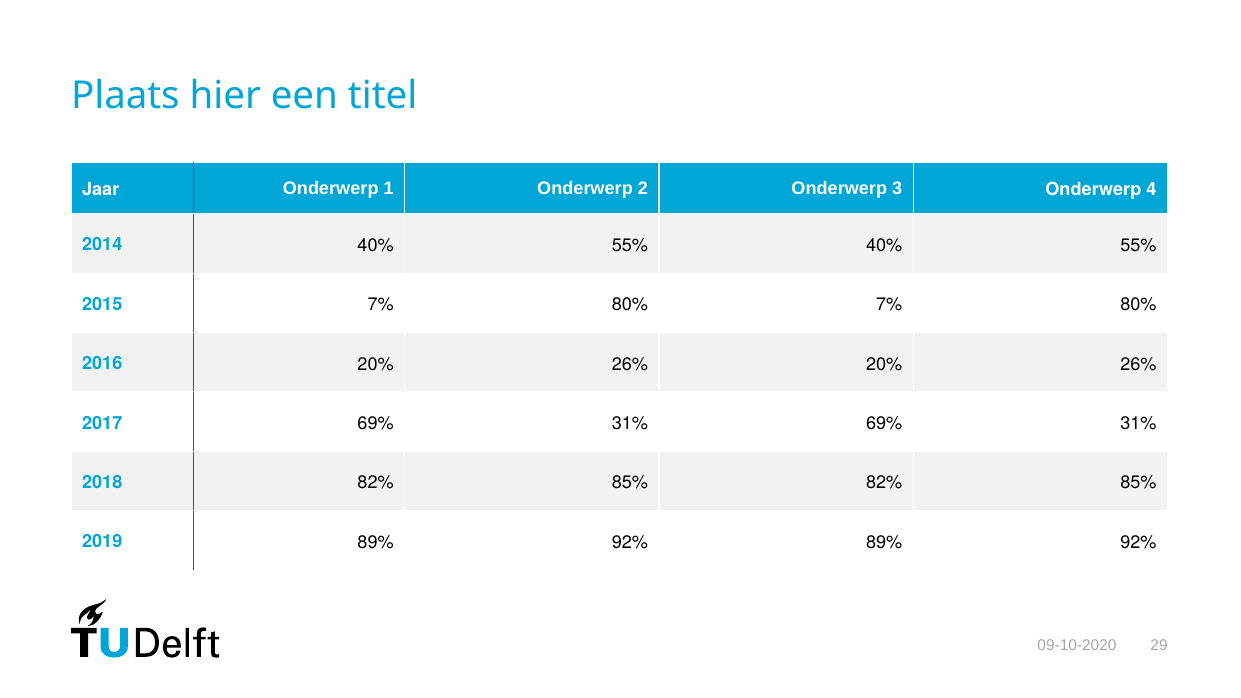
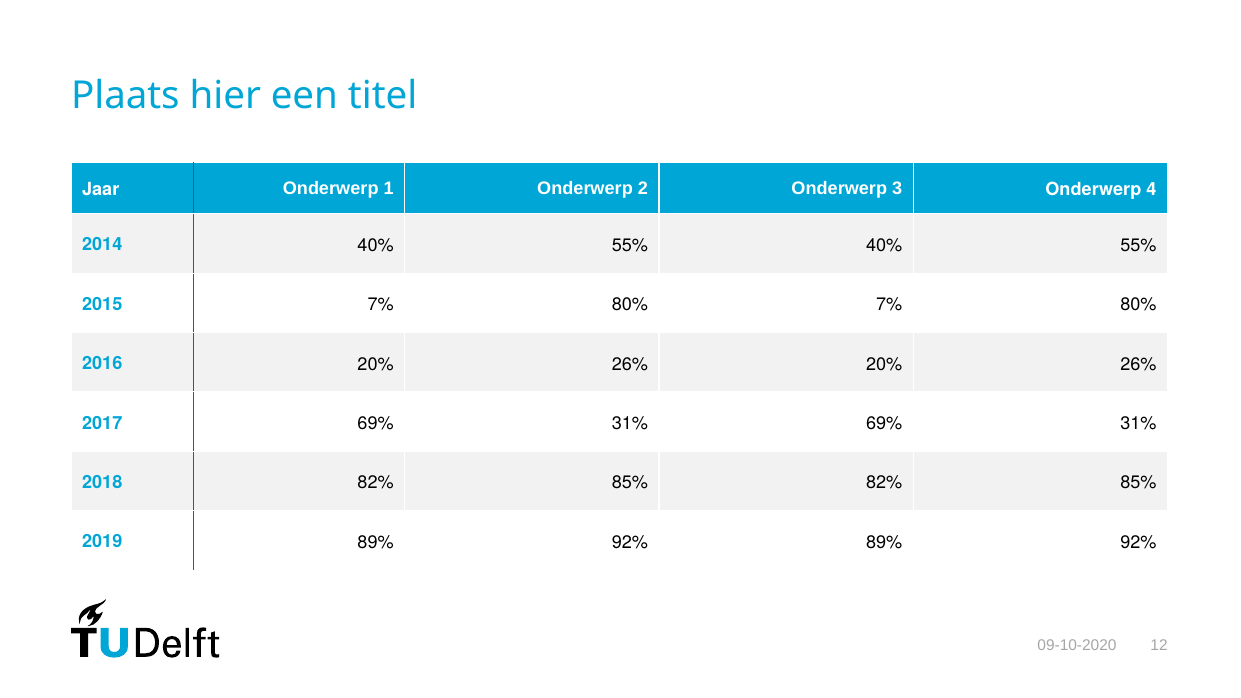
29: 29 -> 12
